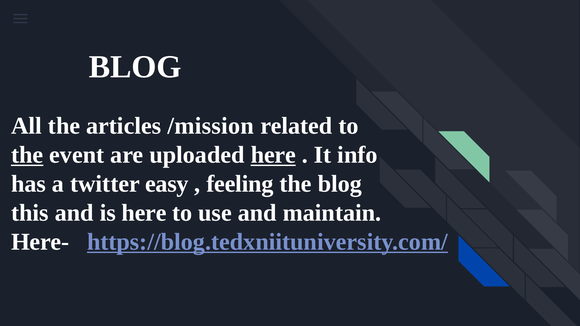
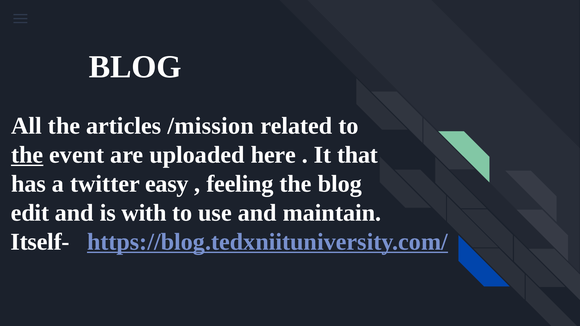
here at (273, 155) underline: present -> none
info: info -> that
this: this -> edit
is here: here -> with
Here-: Here- -> Itself-
